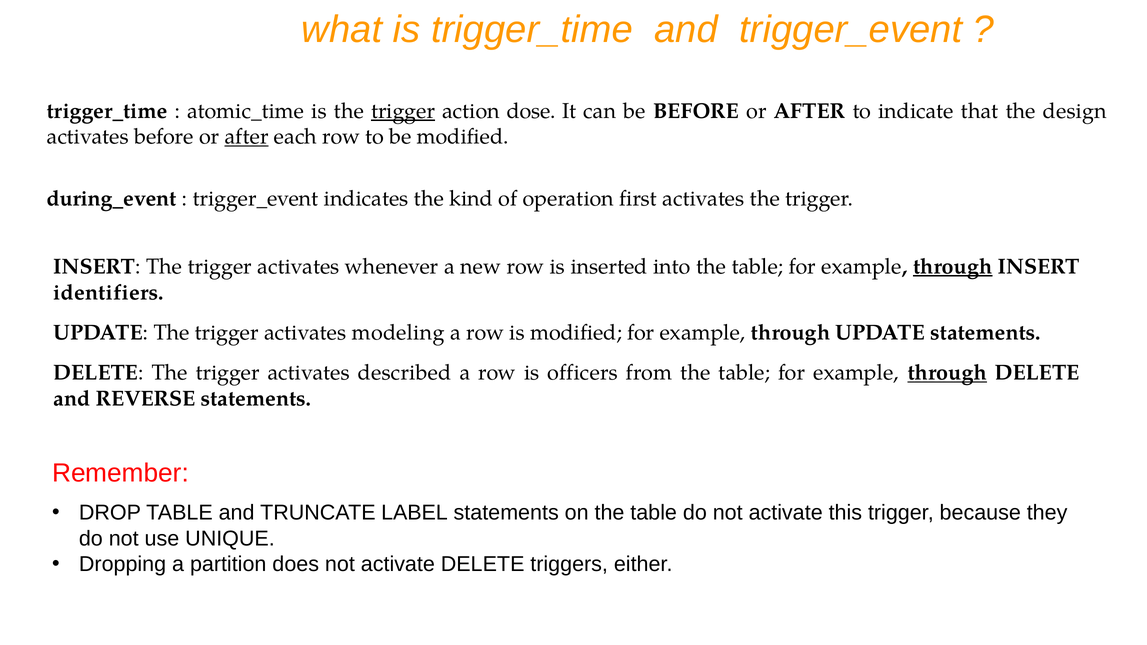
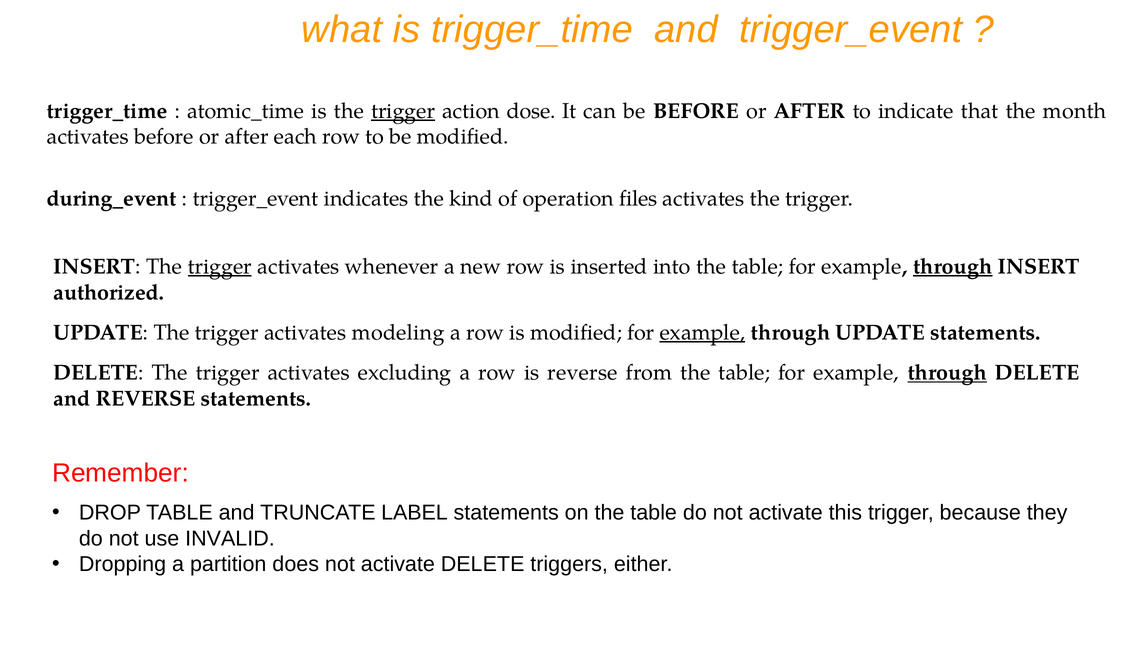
design: design -> month
after at (247, 137) underline: present -> none
first: first -> files
trigger at (220, 267) underline: none -> present
identifiers: identifiers -> authorized
example at (703, 333) underline: none -> present
described: described -> excluding
is officers: officers -> reverse
UNIQUE: UNIQUE -> INVALID
